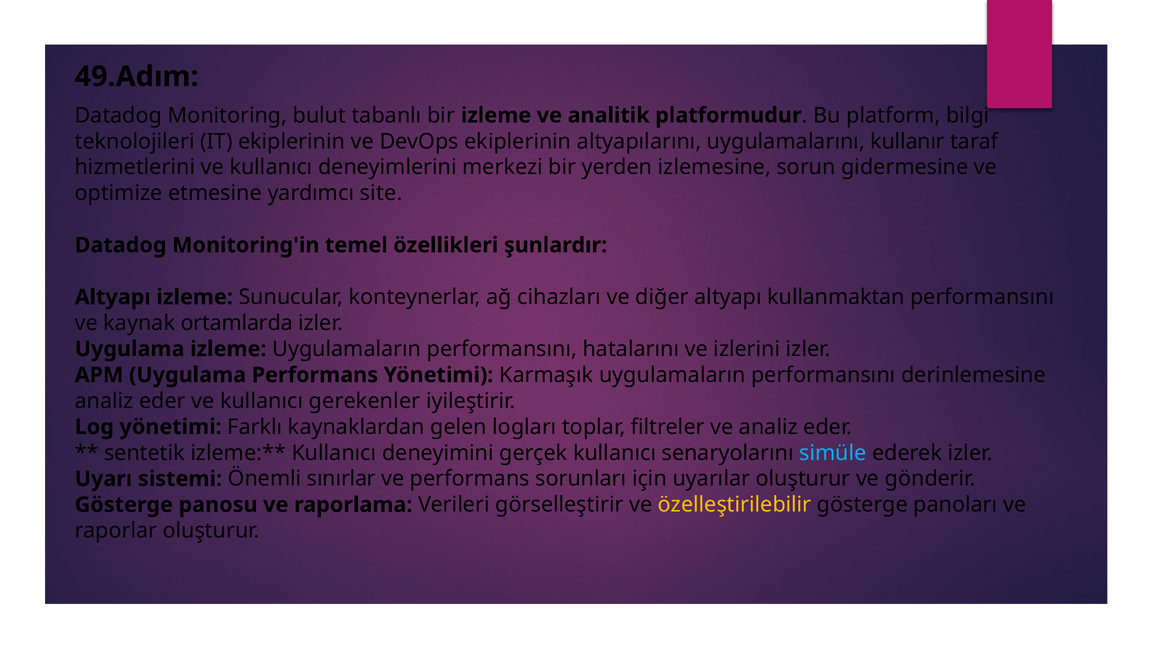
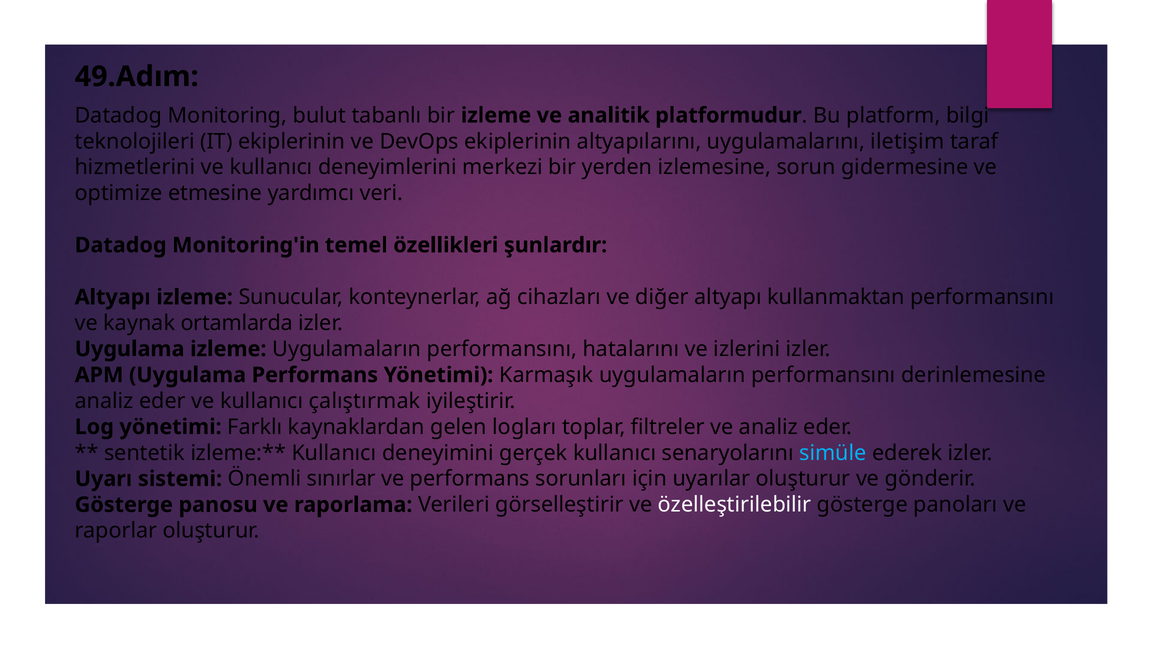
kullanır: kullanır -> iletişim
site: site -> veri
gerekenler: gerekenler -> çalıştırmak
özelleştirilebilir colour: yellow -> white
